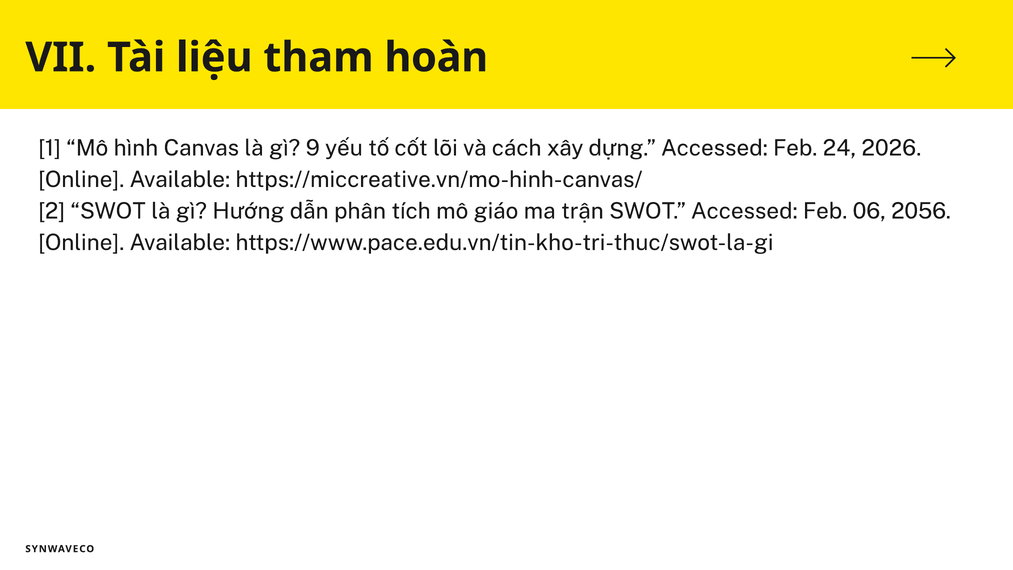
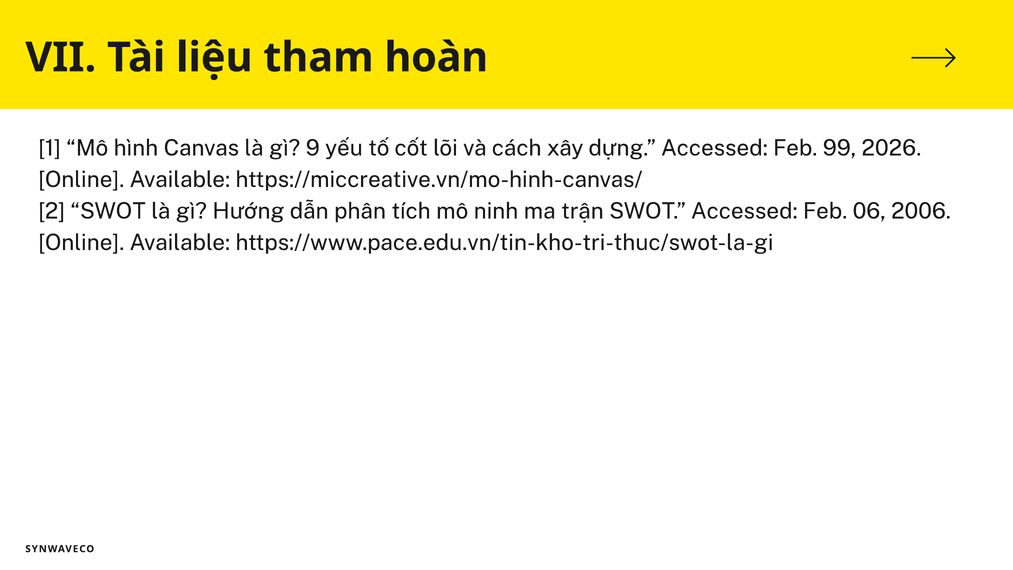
24: 24 -> 99
giáo: giáo -> ninh
2056: 2056 -> 2006
